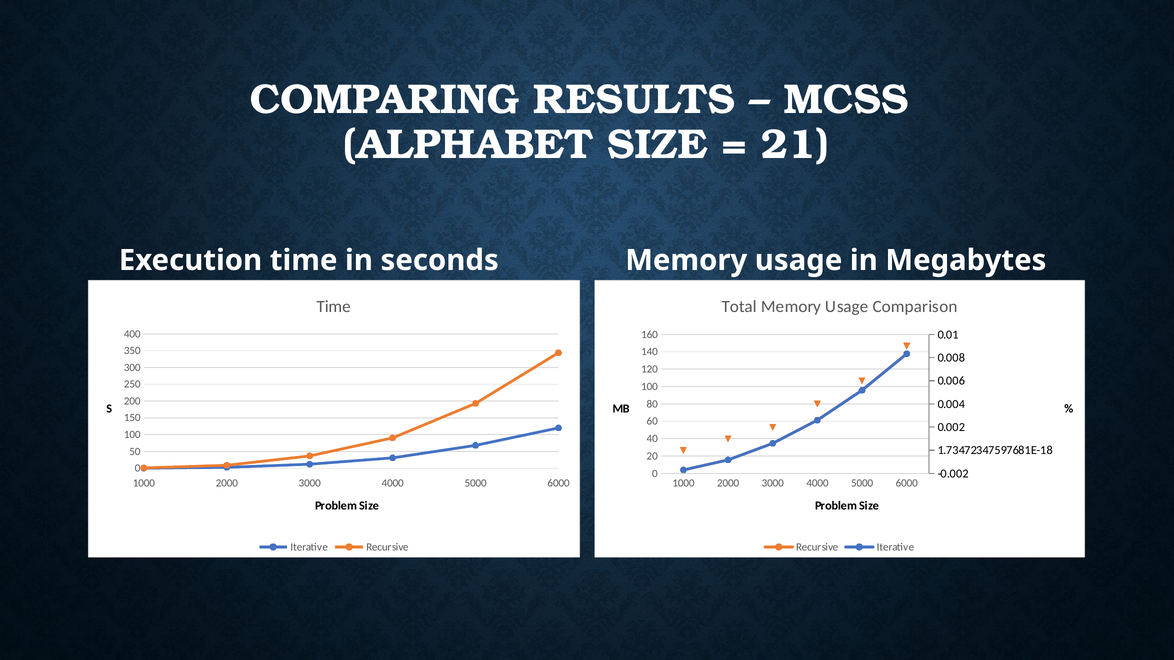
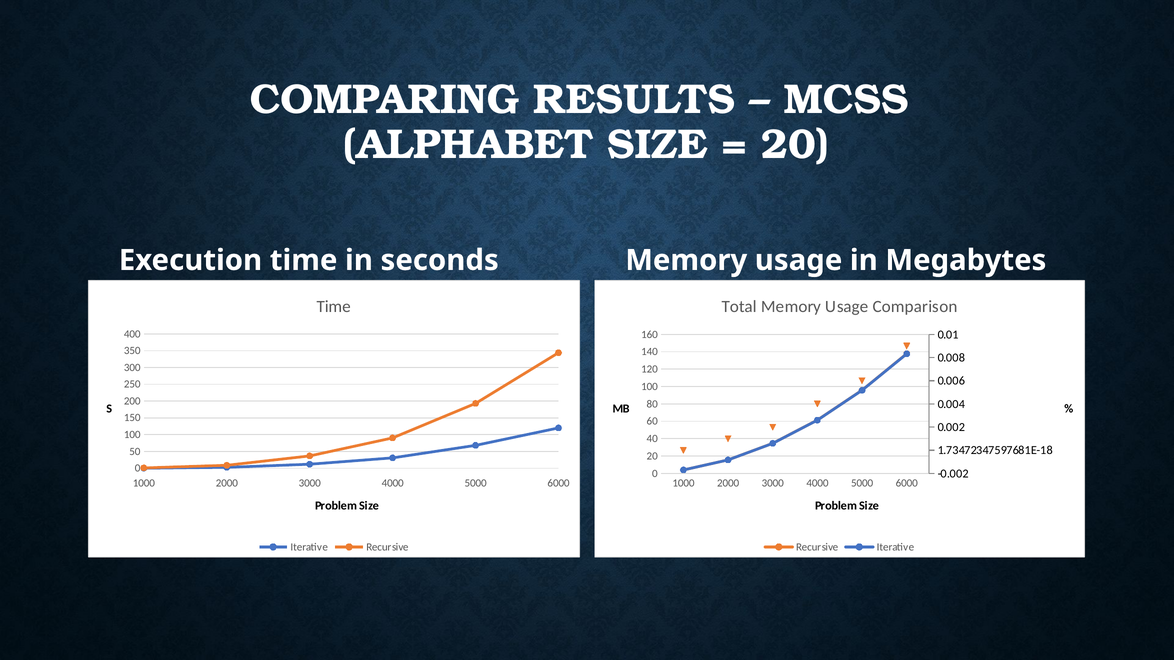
21 at (795, 145): 21 -> 20
